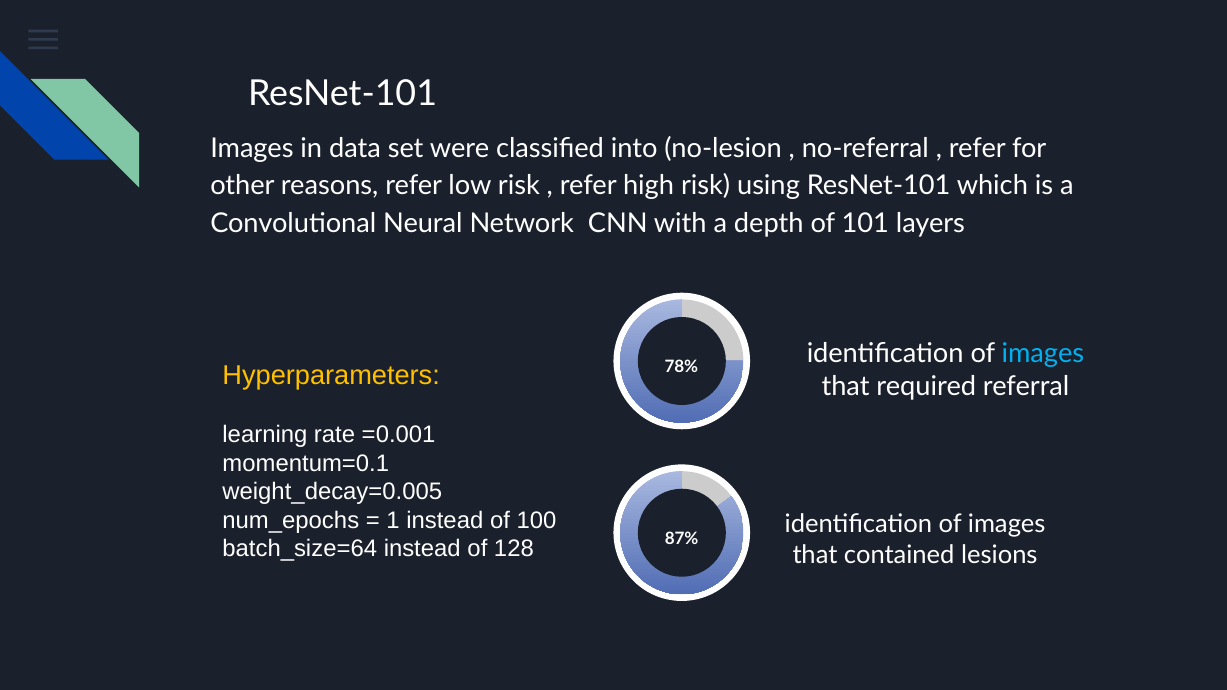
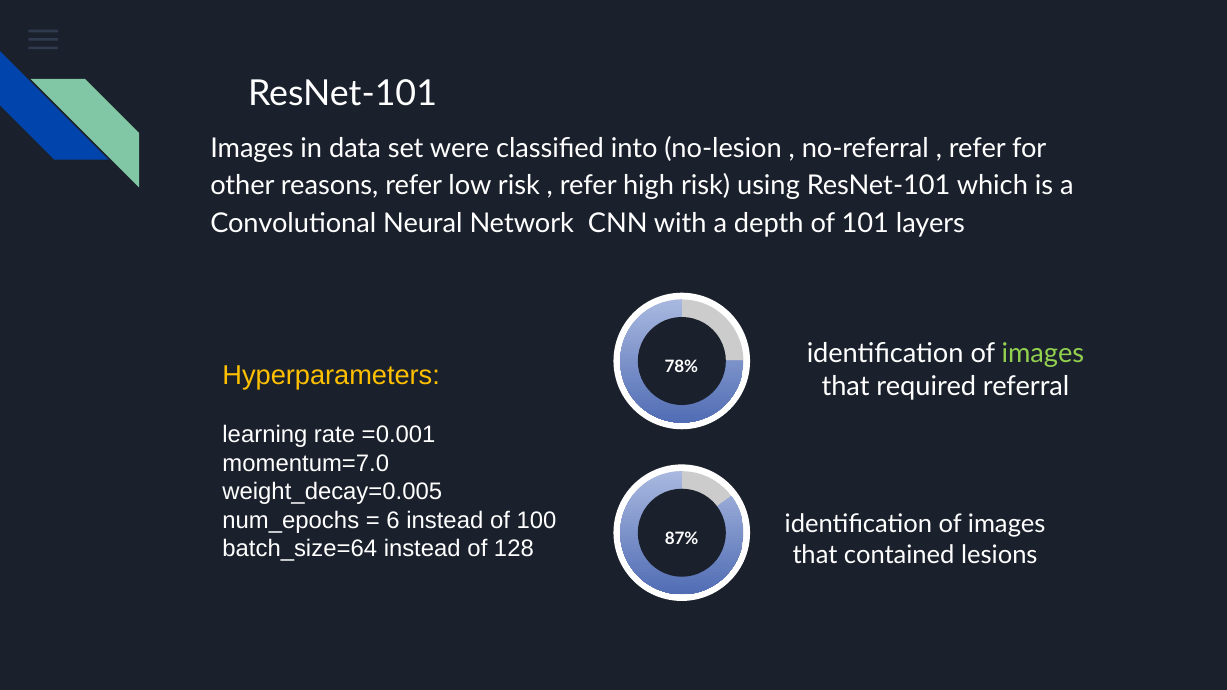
images at (1043, 354) colour: light blue -> light green
momentum=0.1: momentum=0.1 -> momentum=7.0
1: 1 -> 6
